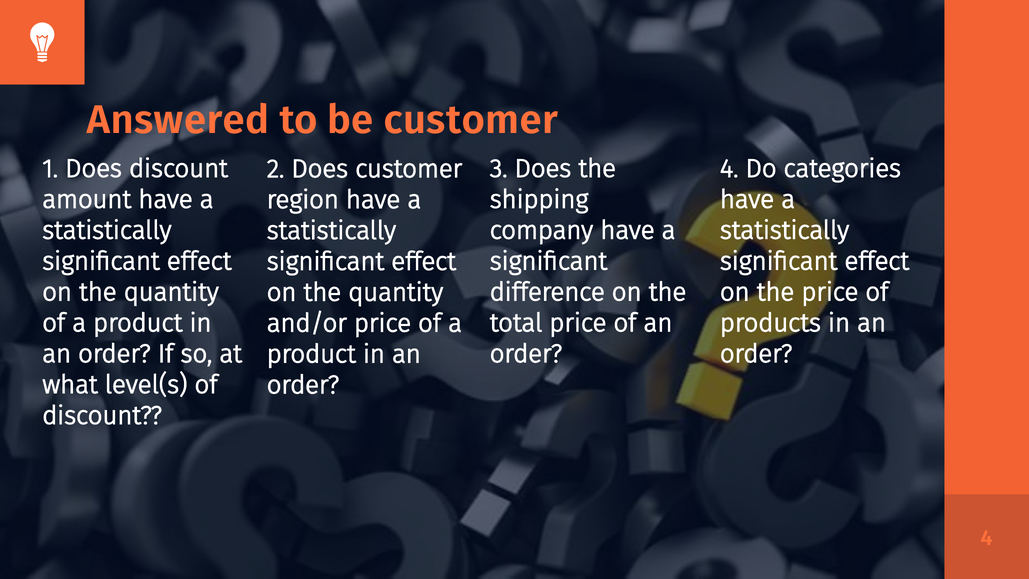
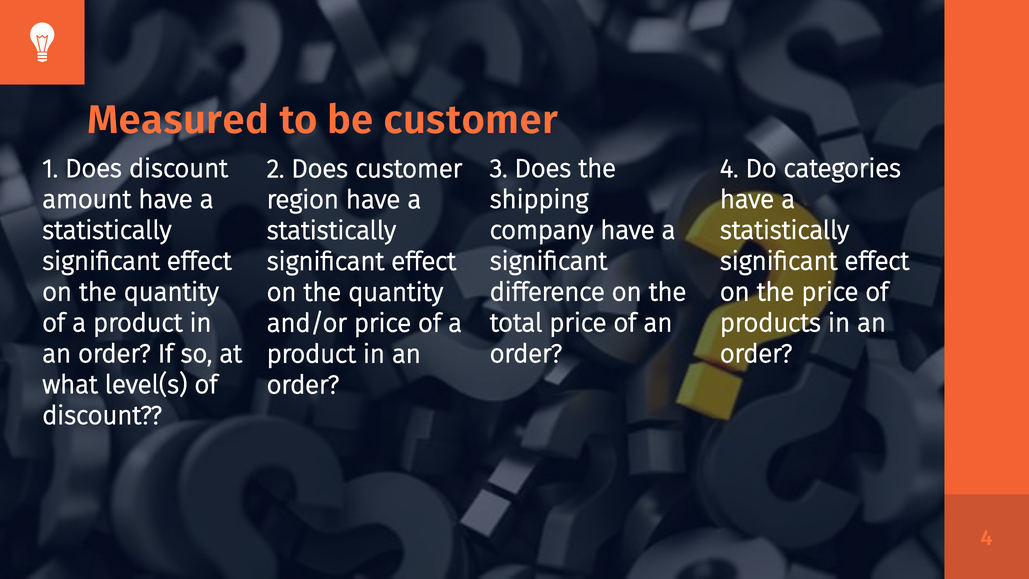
Answered: Answered -> Measured
